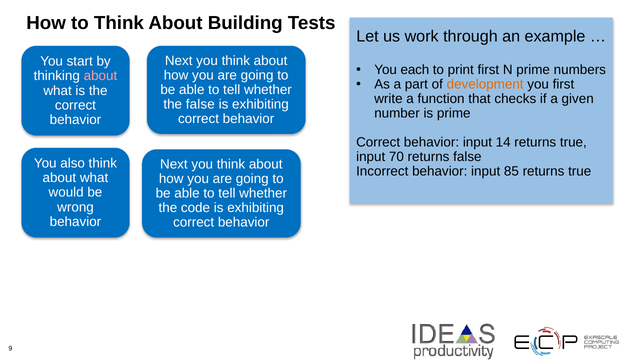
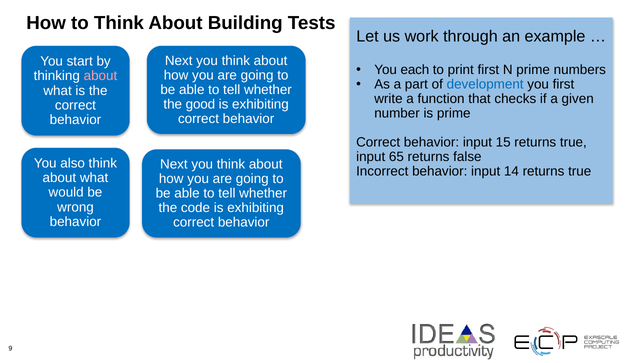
development colour: orange -> blue
the false: false -> good
14: 14 -> 15
70: 70 -> 65
85: 85 -> 14
